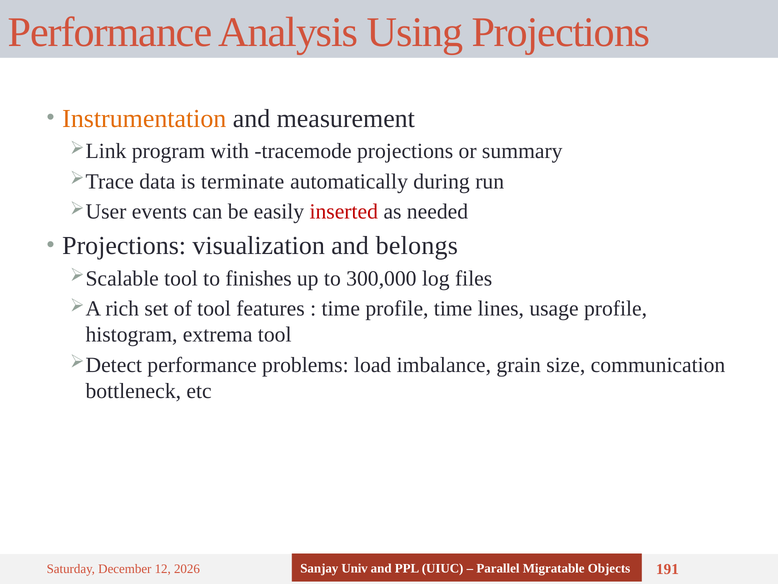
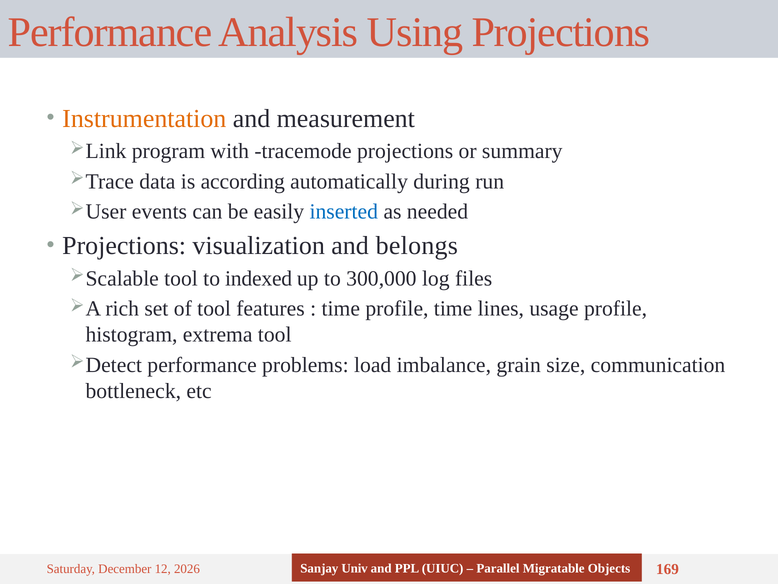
terminate: terminate -> according
inserted colour: red -> blue
finishes: finishes -> indexed
191: 191 -> 169
